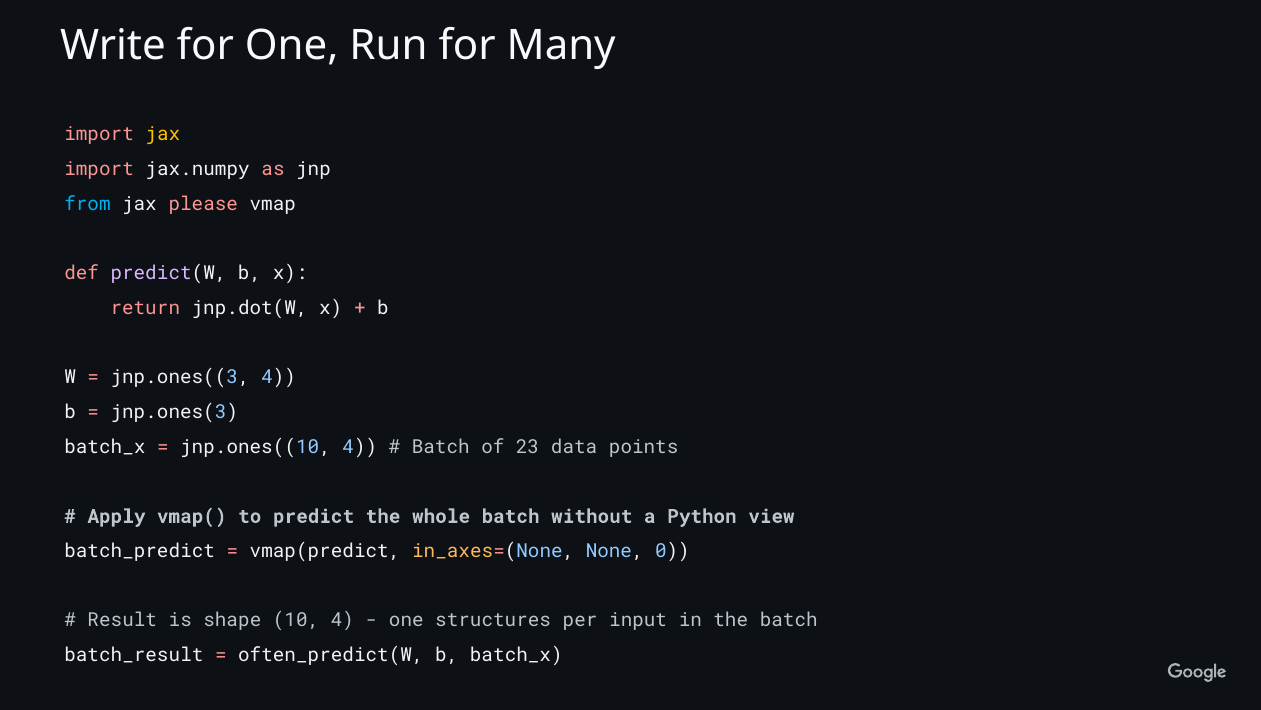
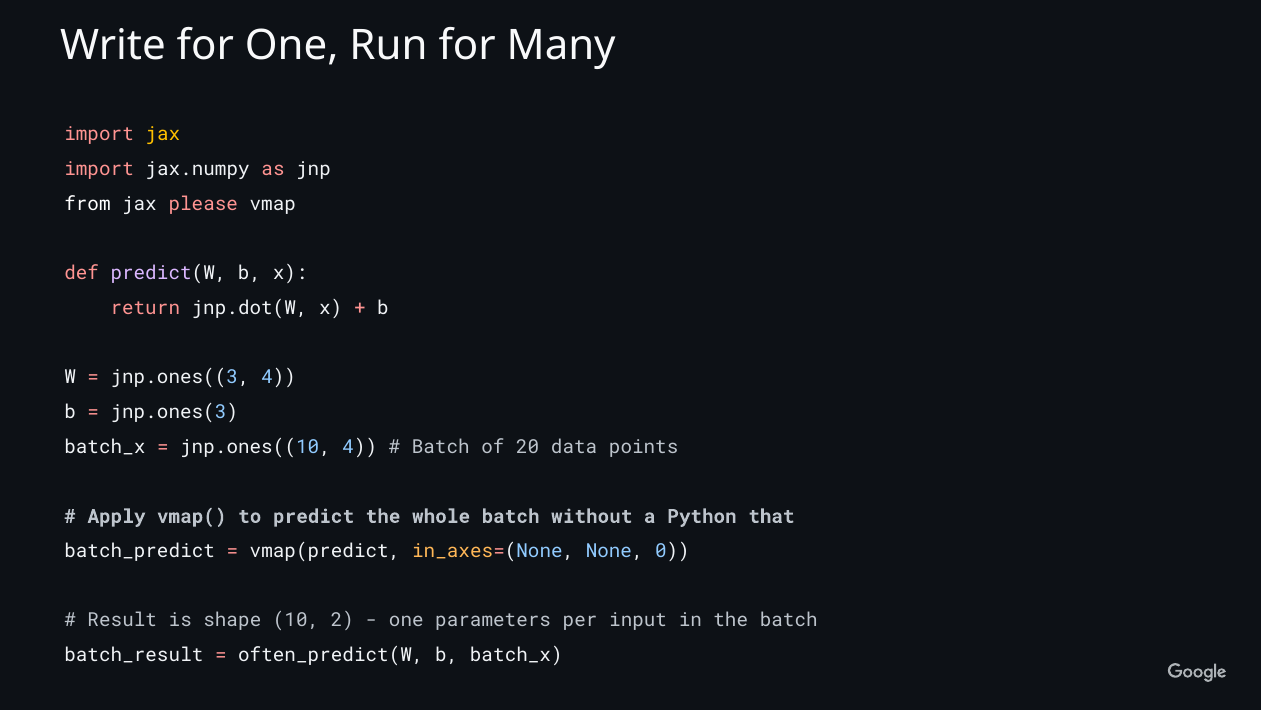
from colour: light blue -> white
23: 23 -> 20
view: view -> that
10 4: 4 -> 2
structures: structures -> parameters
